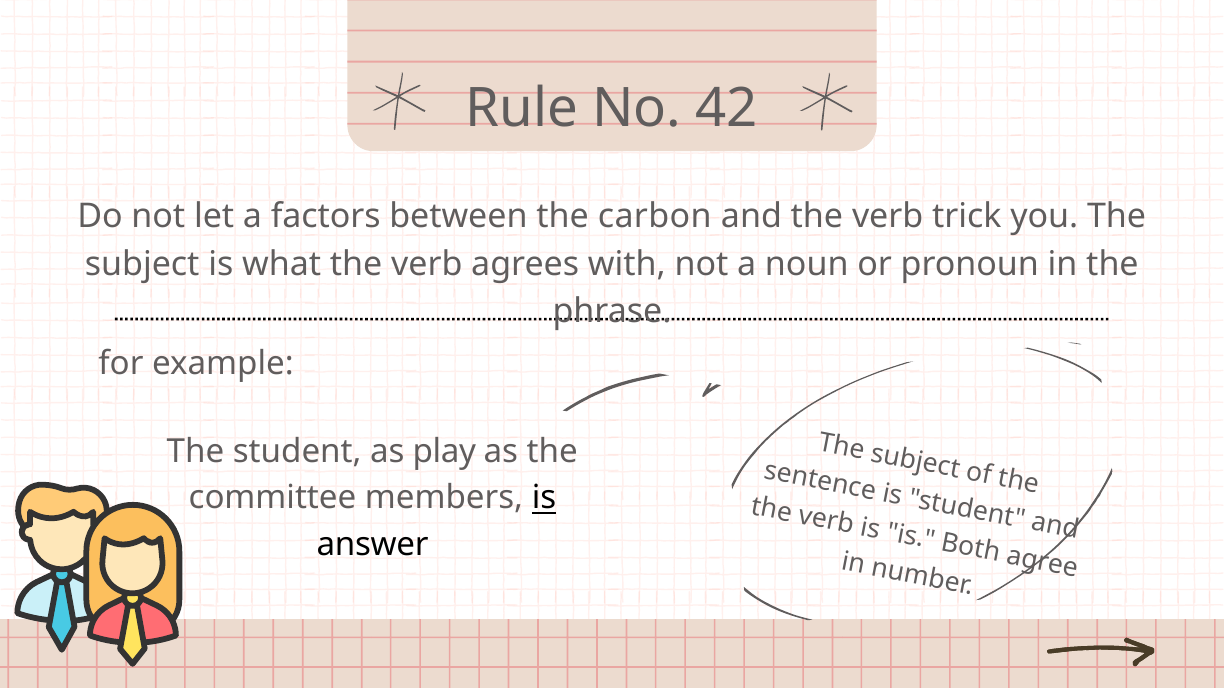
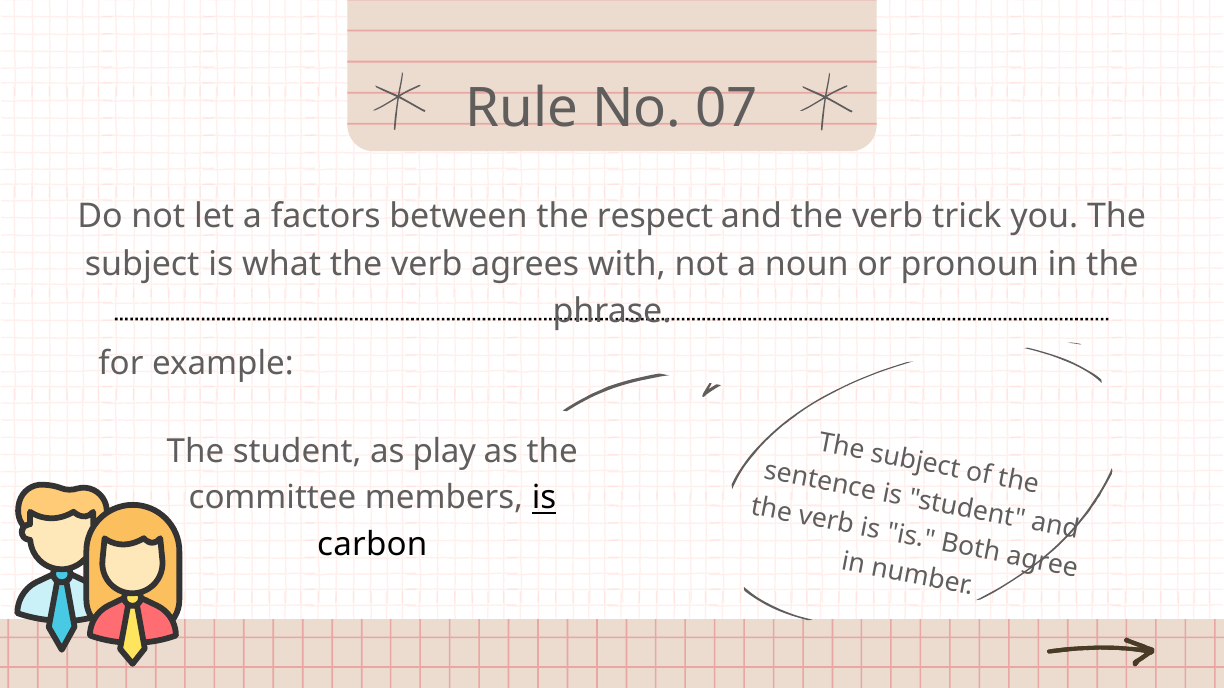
42: 42 -> 07
carbon: carbon -> respect
answer: answer -> carbon
